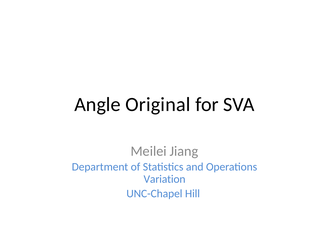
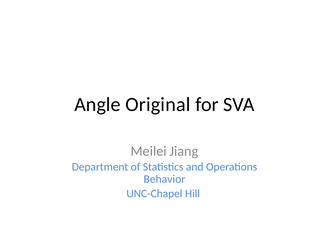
Variation: Variation -> Behavior
